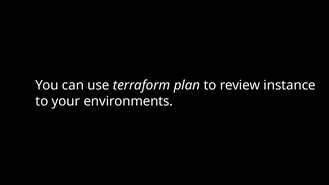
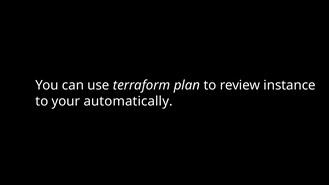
environments: environments -> automatically
